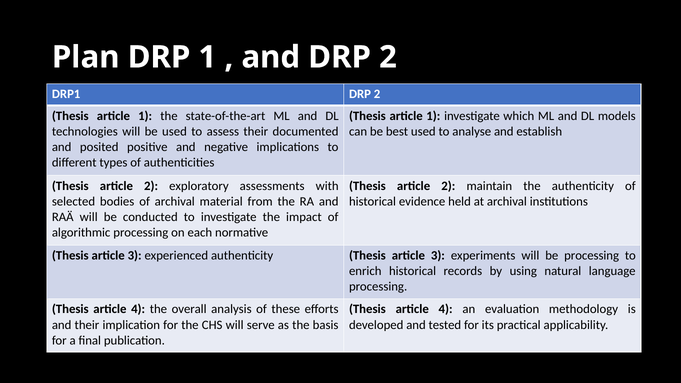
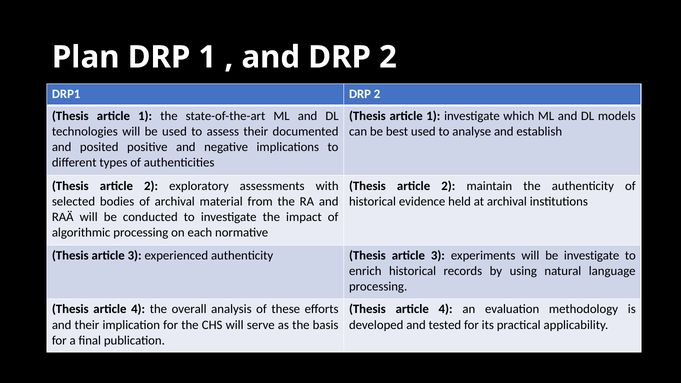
be processing: processing -> investigate
